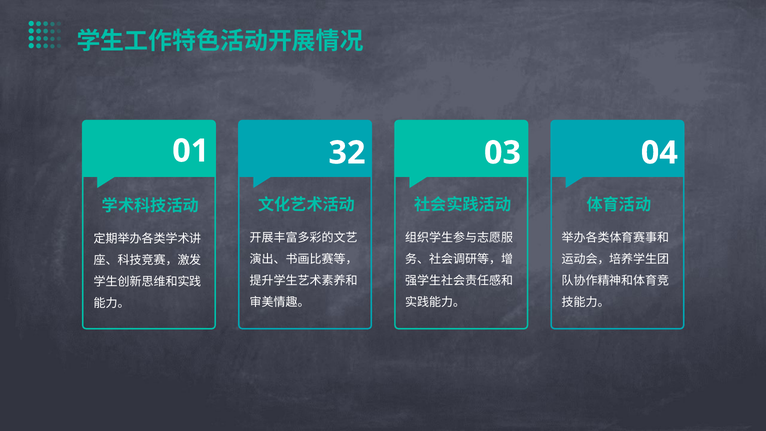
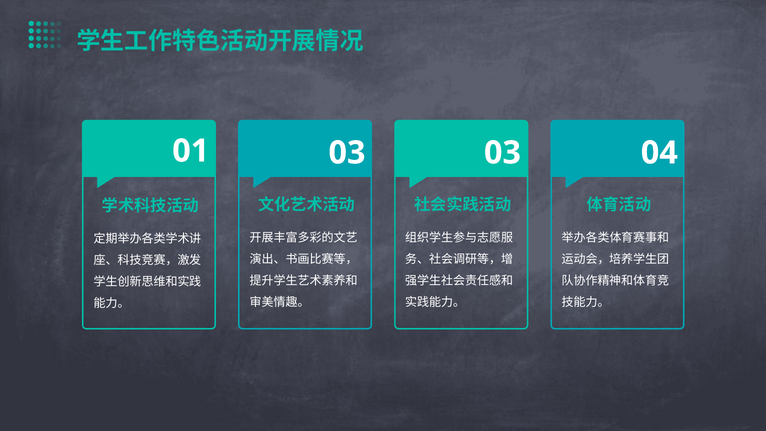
01 32: 32 -> 03
